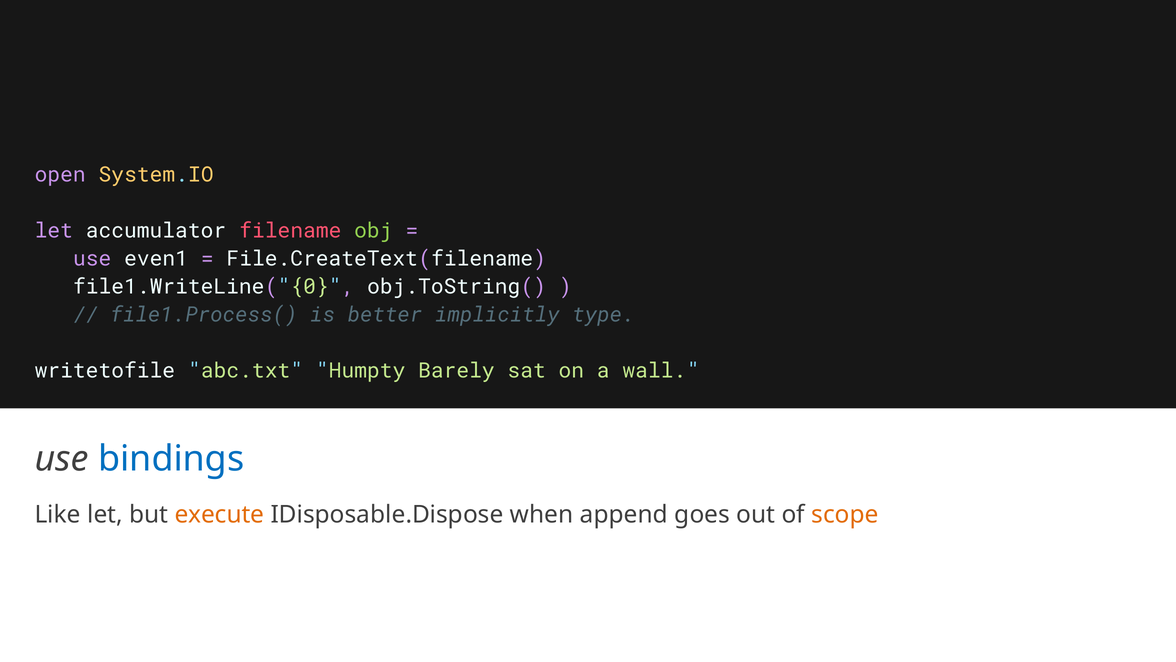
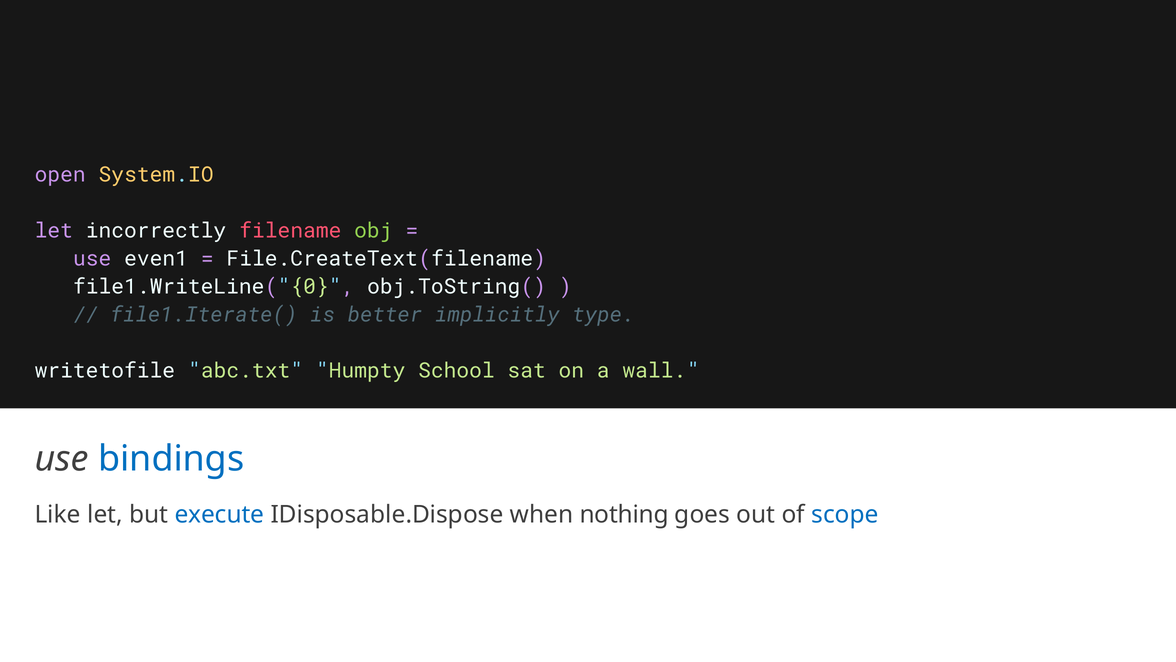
accumulator: accumulator -> incorrectly
file1.Process(: file1.Process( -> file1.Iterate(
Barely: Barely -> School
execute colour: orange -> blue
append: append -> nothing
scope colour: orange -> blue
